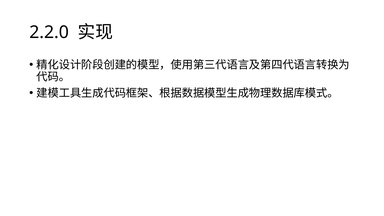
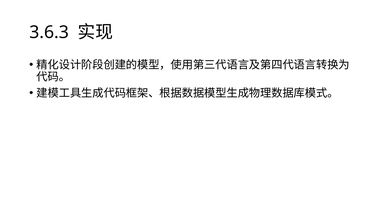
2.2.0: 2.2.0 -> 3.6.3
